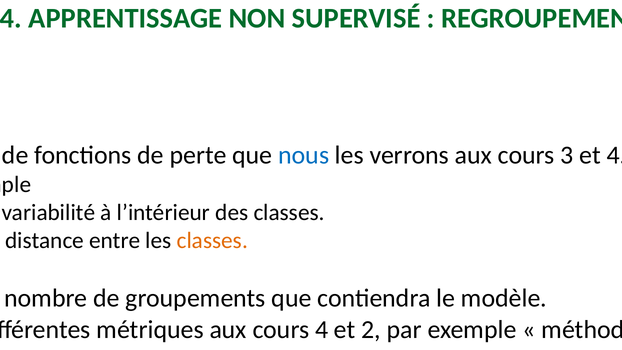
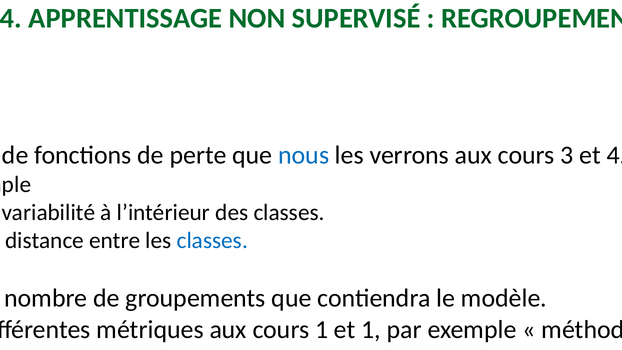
classes at (212, 241) colour: orange -> blue
cours 4: 4 -> 1
et 2: 2 -> 1
